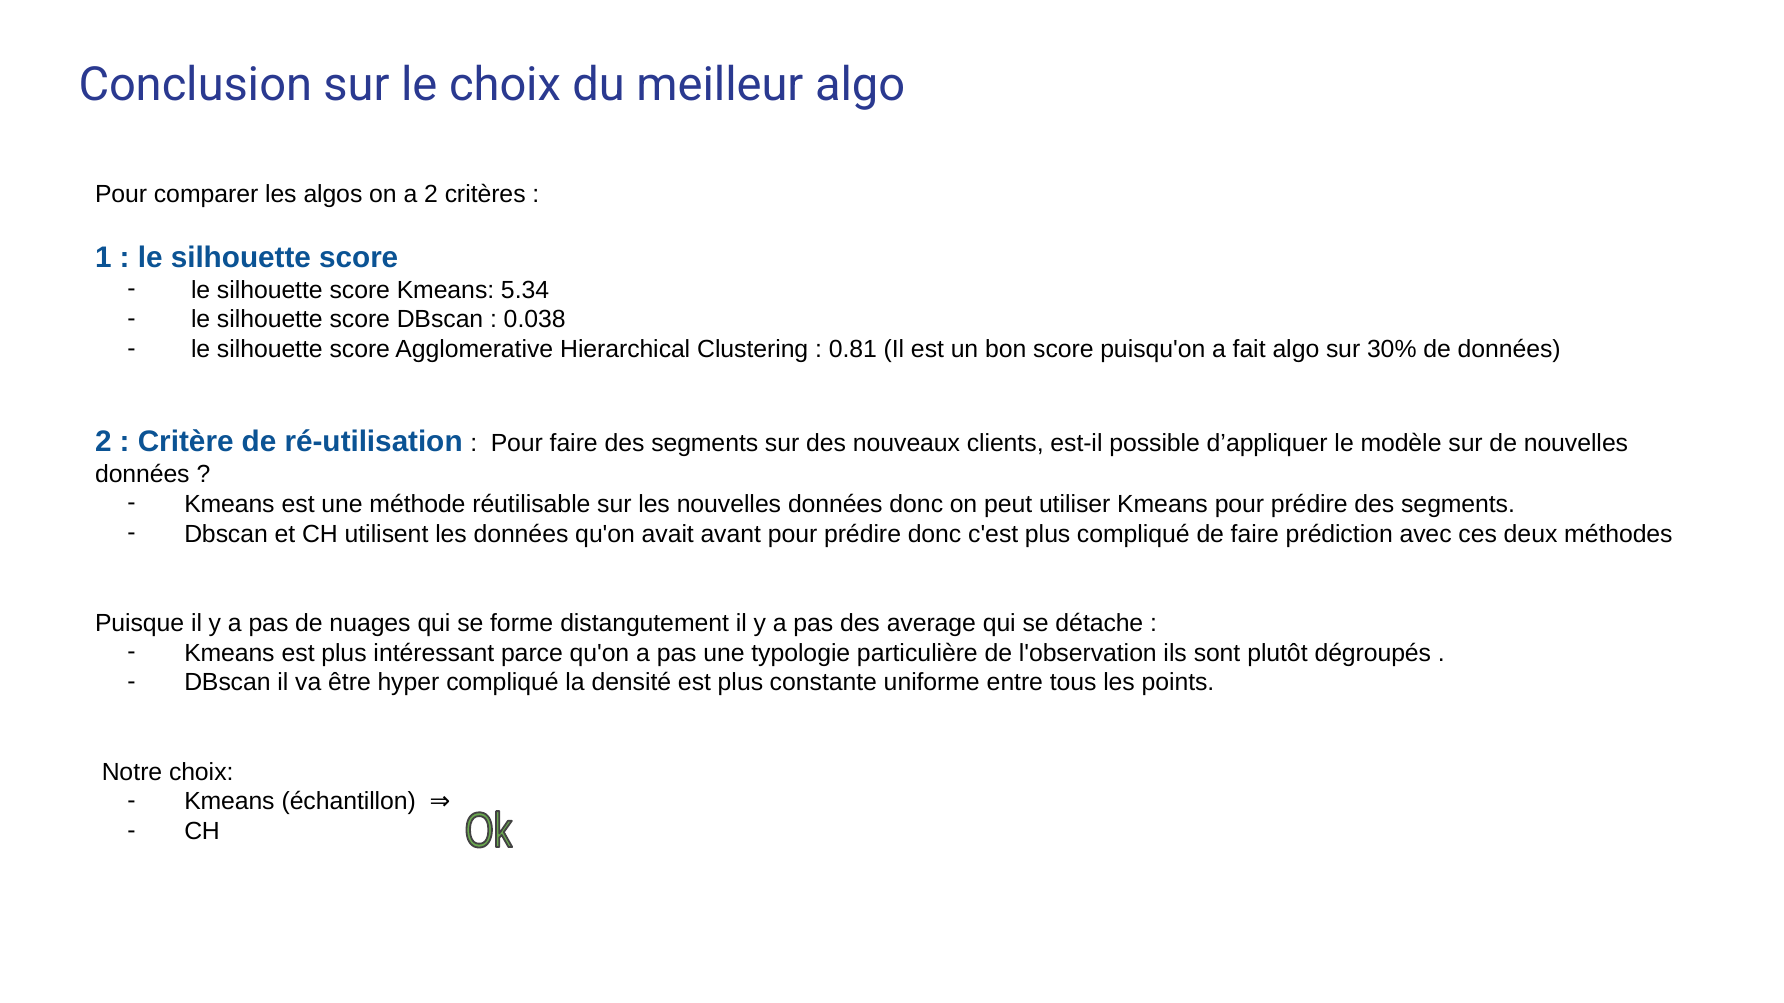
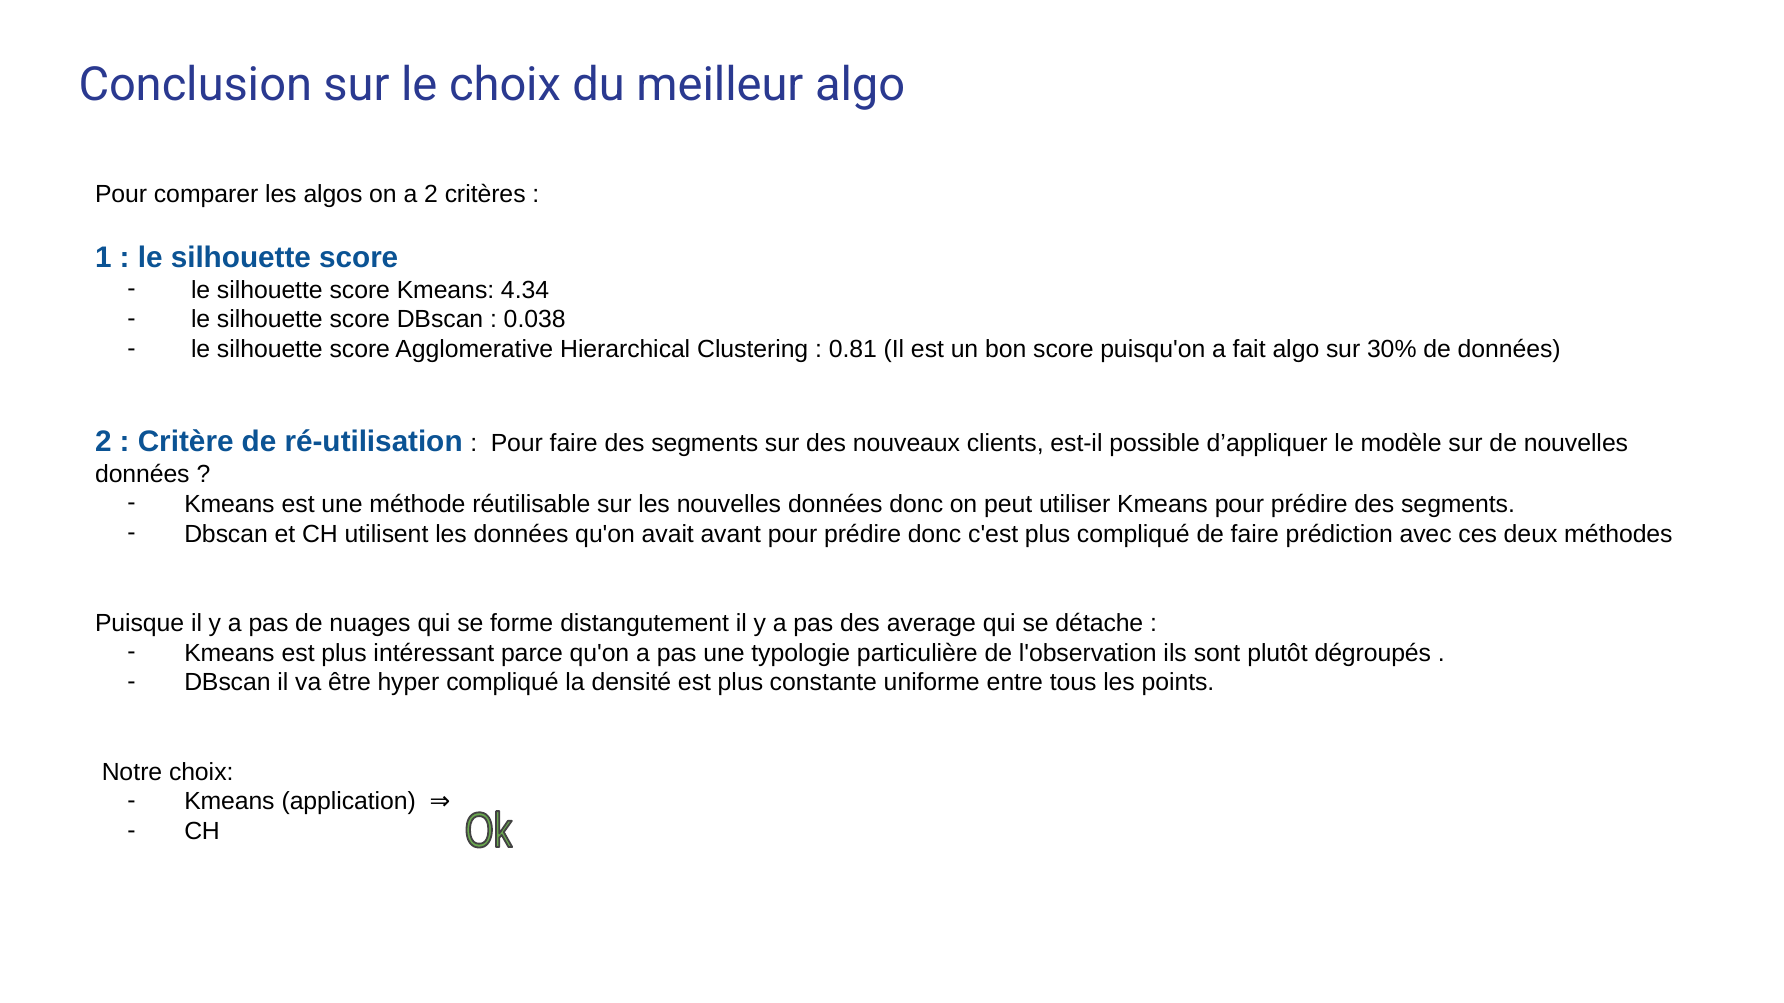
5.34: 5.34 -> 4.34
échantillon: échantillon -> application
